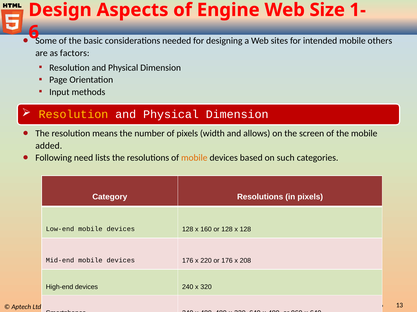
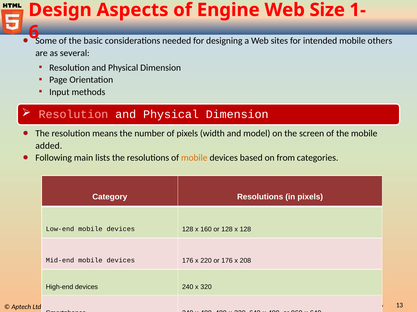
factors: factors -> several
Resolution at (73, 115) colour: yellow -> pink
allows: allows -> model
need: need -> main
such: such -> from
